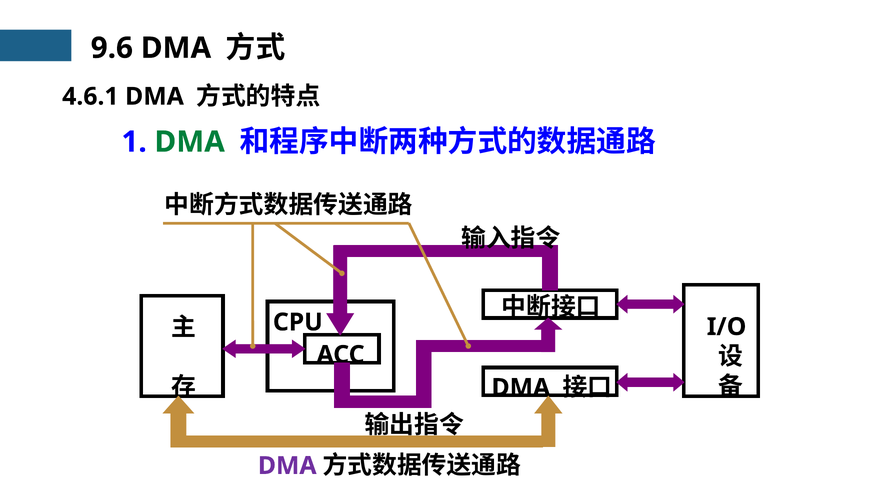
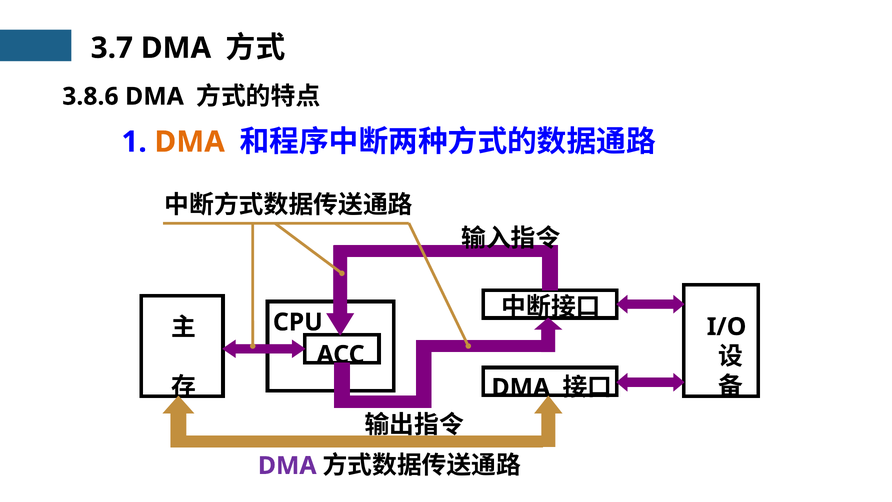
9.6: 9.6 -> 3.7
4.6.1: 4.6.1 -> 3.8.6
DMA at (190, 142) colour: green -> orange
